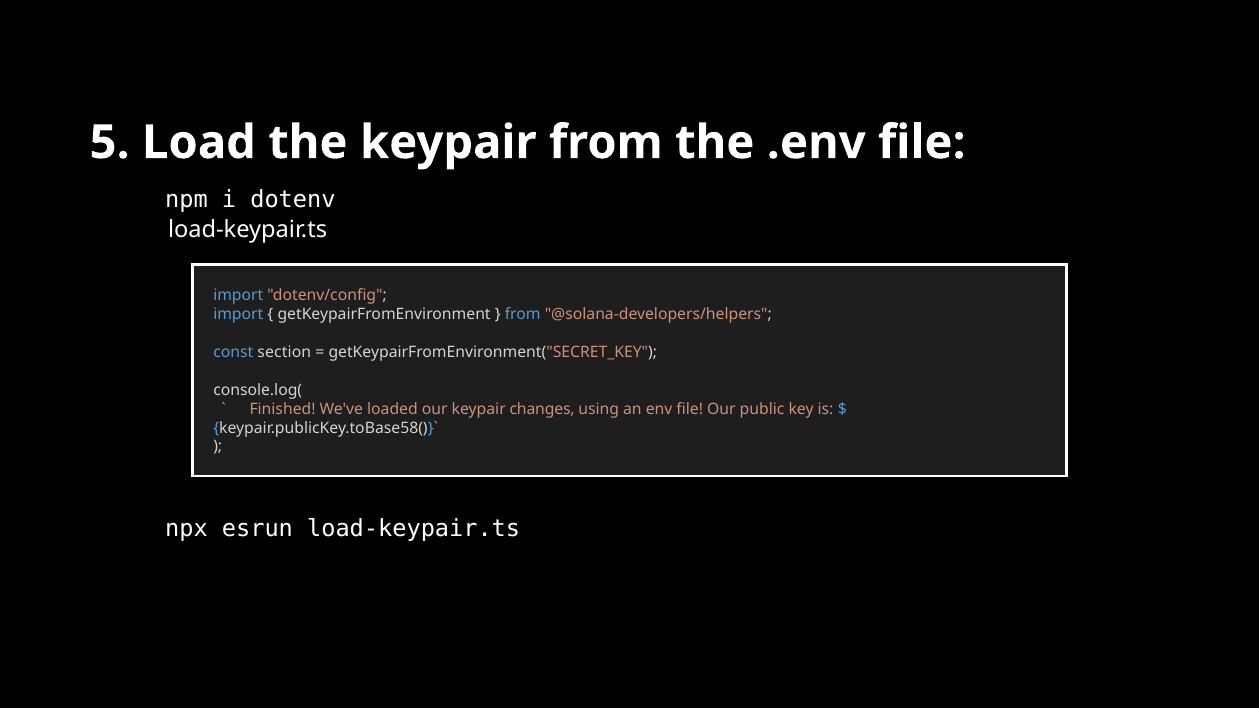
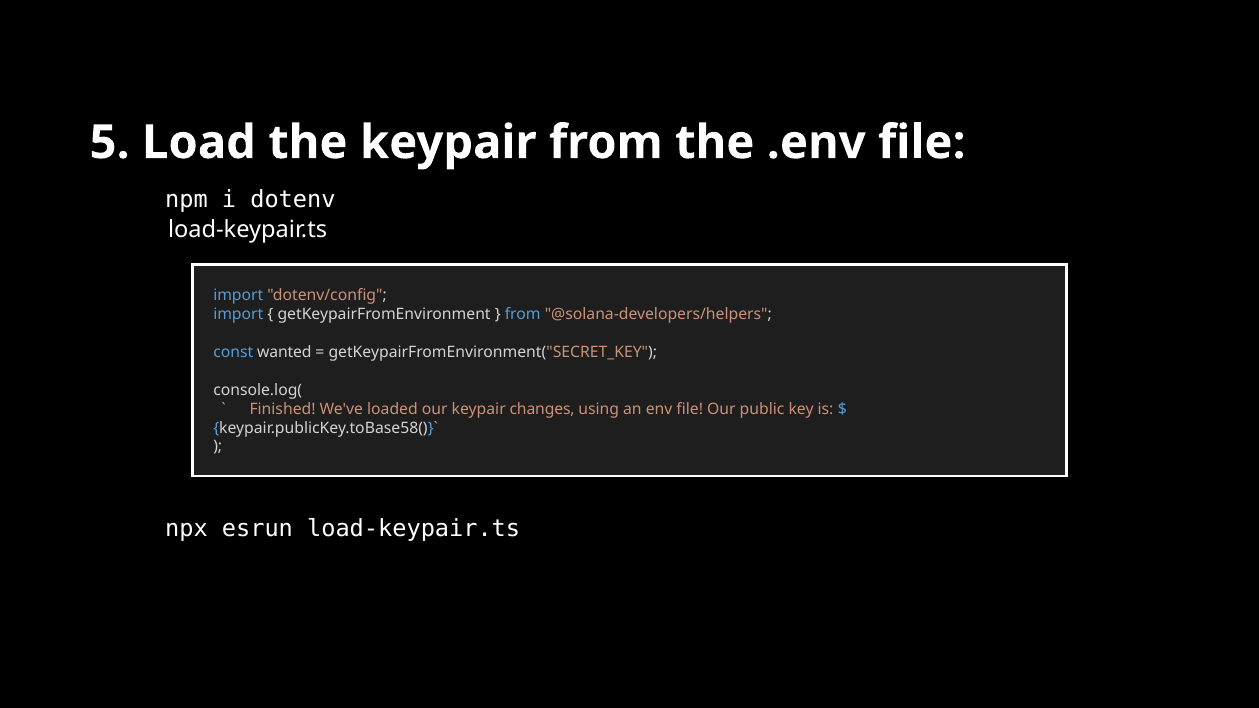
section: section -> wanted
